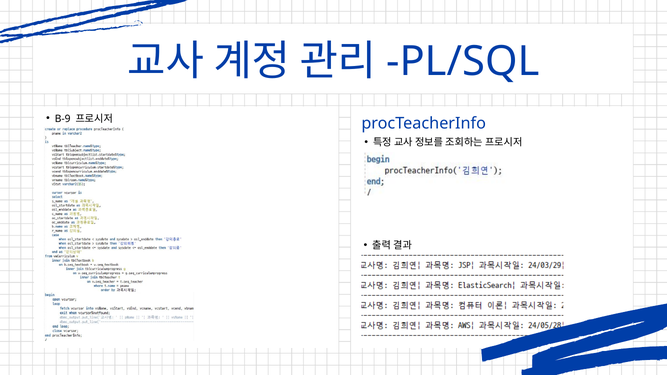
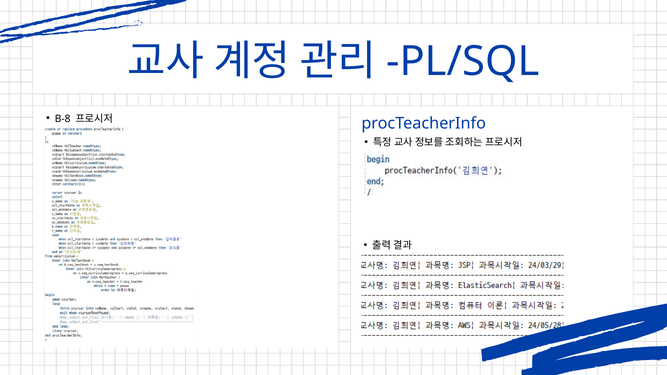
B-9: B-9 -> B-8
